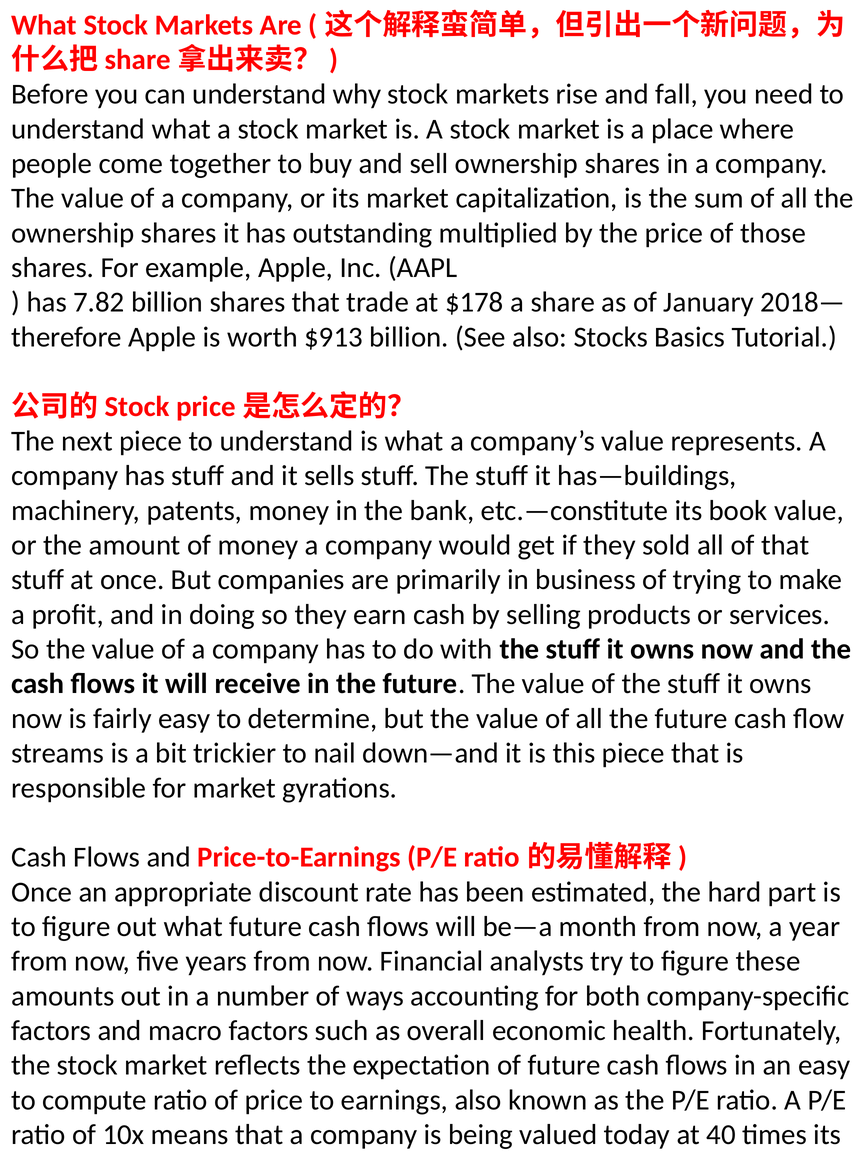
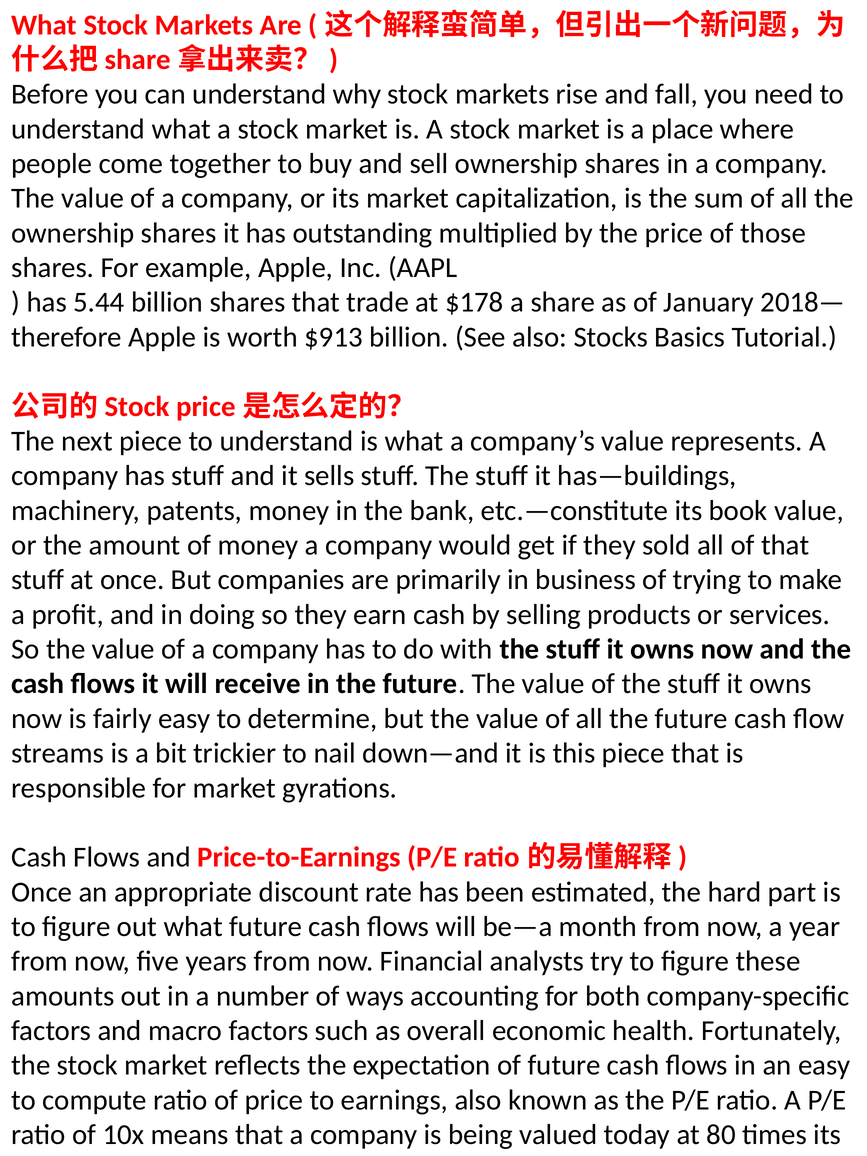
7.82: 7.82 -> 5.44
40: 40 -> 80
